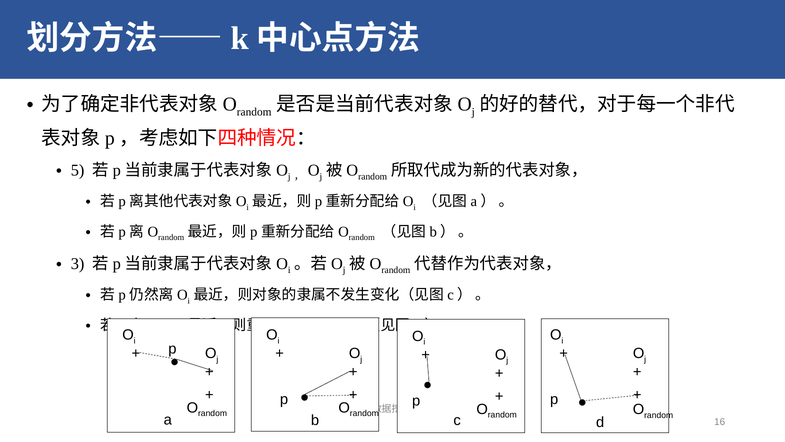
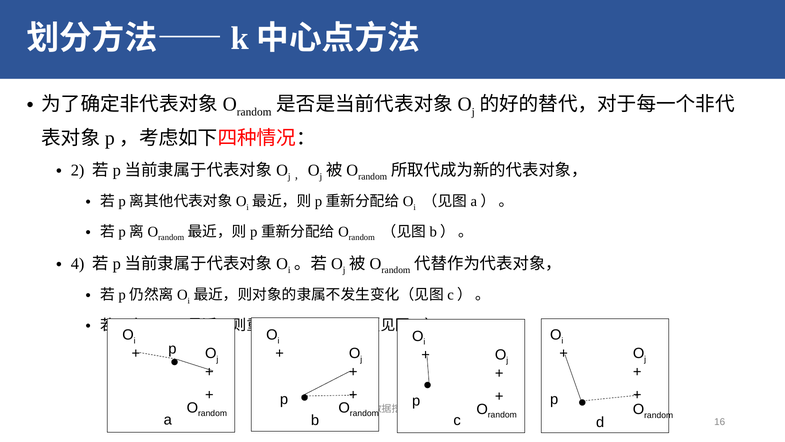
5: 5 -> 2
3: 3 -> 4
